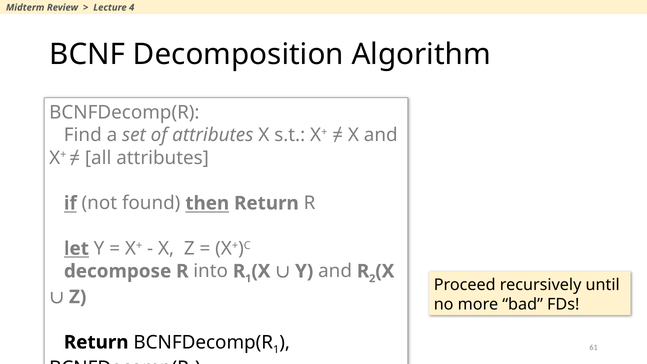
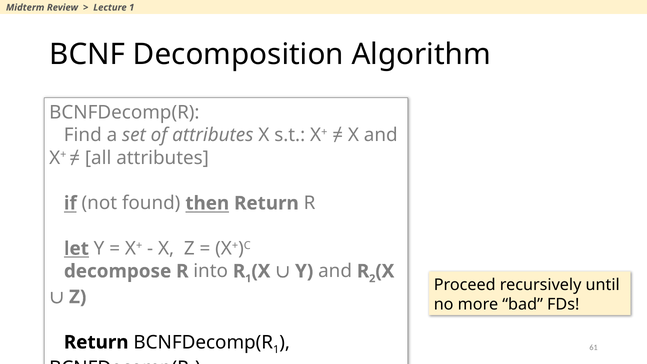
Lecture 4: 4 -> 1
